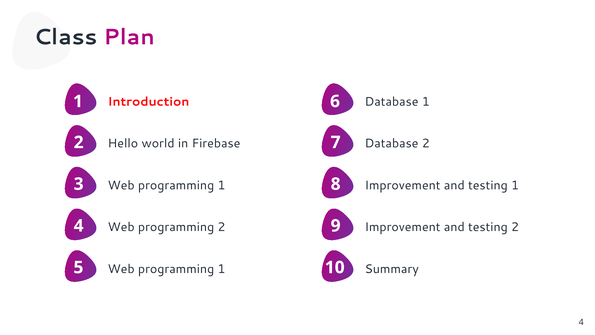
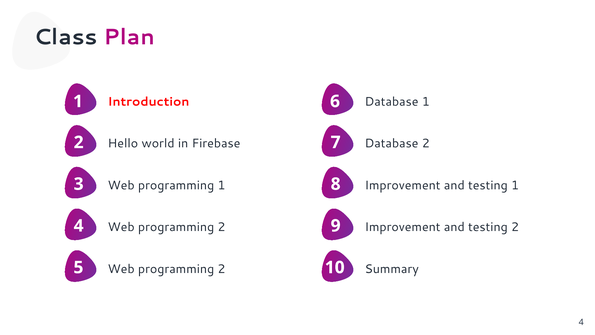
1 at (222, 269): 1 -> 2
